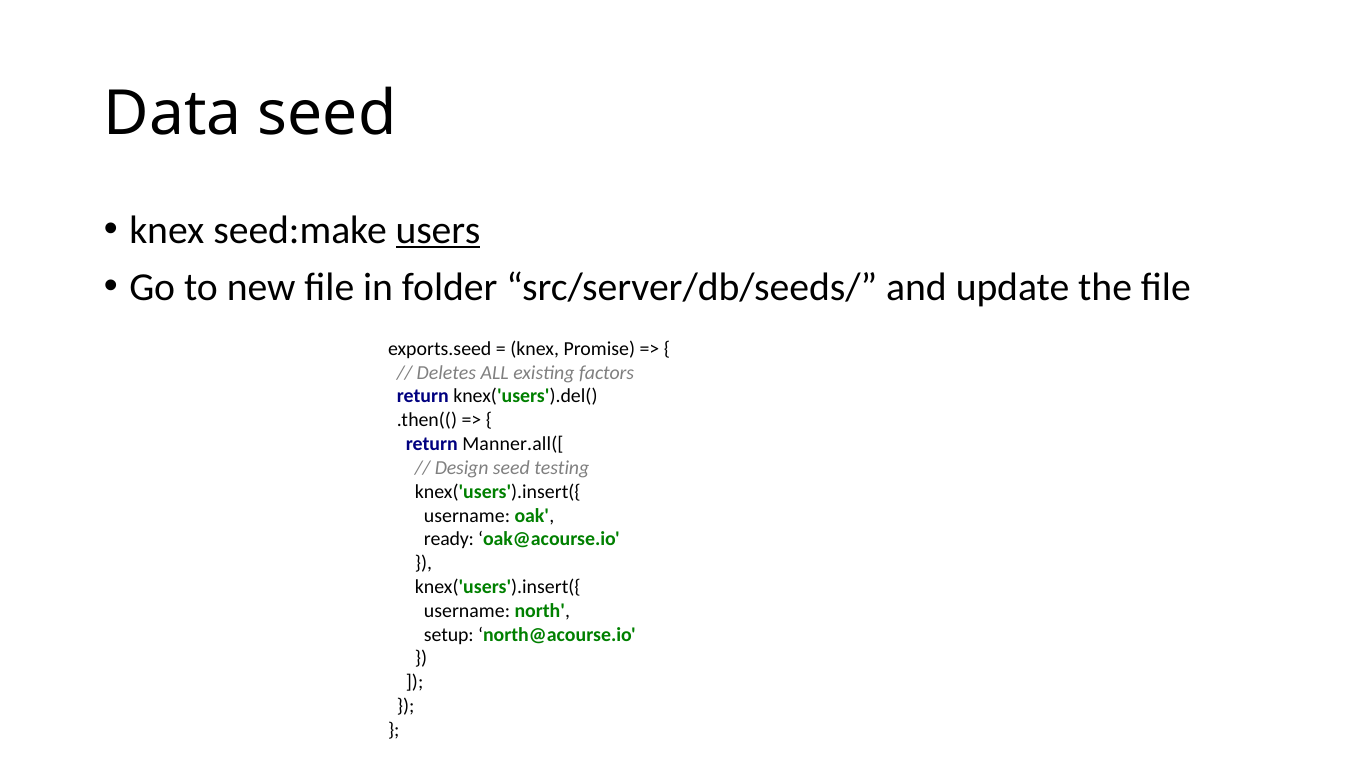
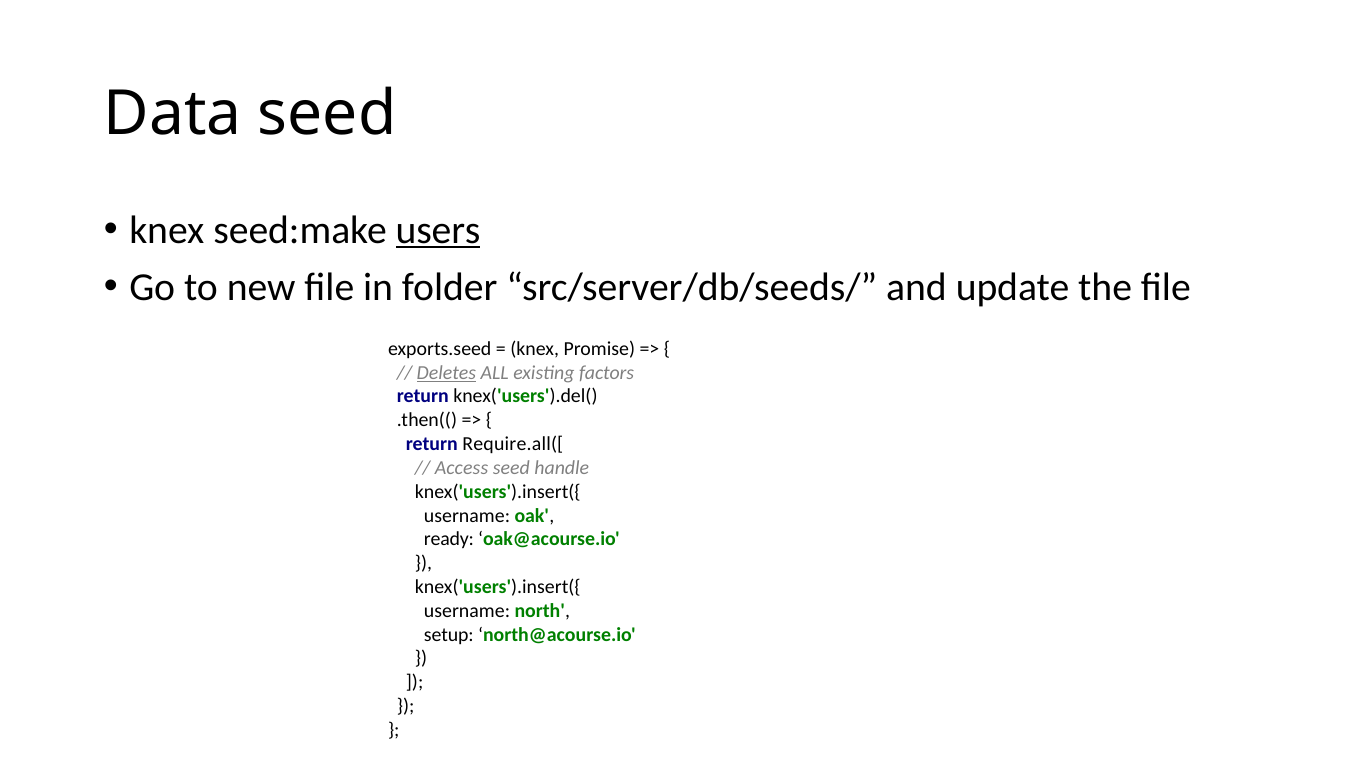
Deletes underline: none -> present
Manner.all([: Manner.all([ -> Require.all([
Design: Design -> Access
testing: testing -> handle
